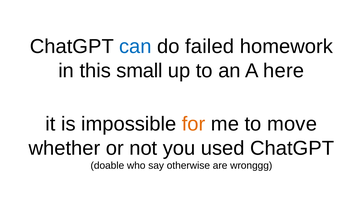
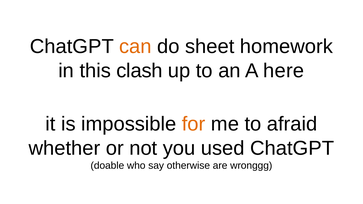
can colour: blue -> orange
failed: failed -> sheet
small: small -> clash
move: move -> afraid
